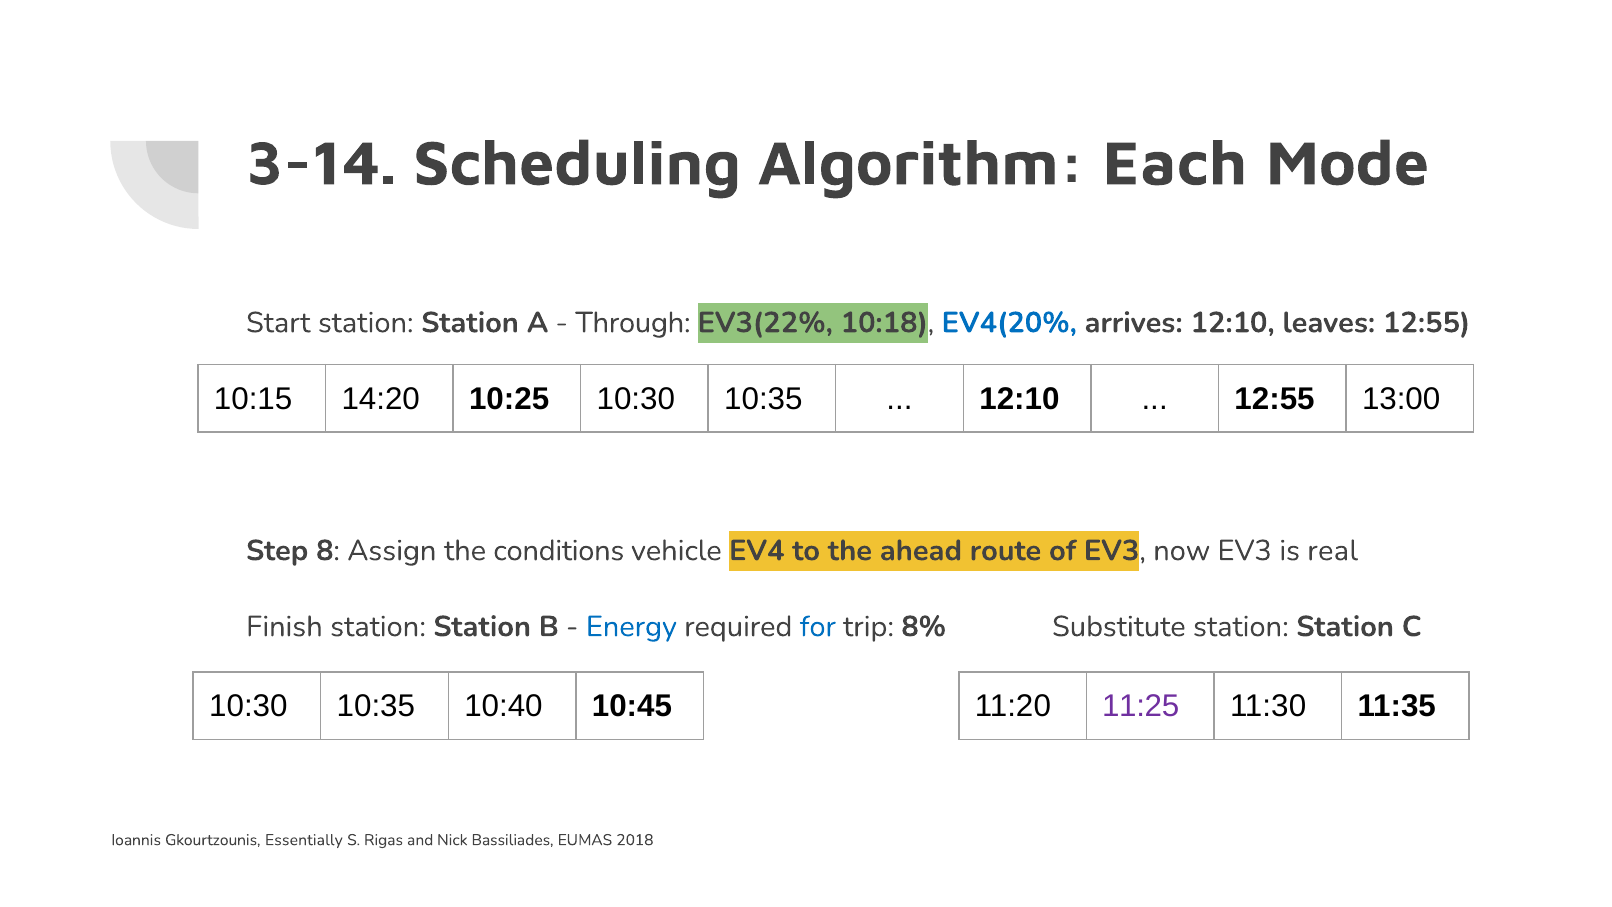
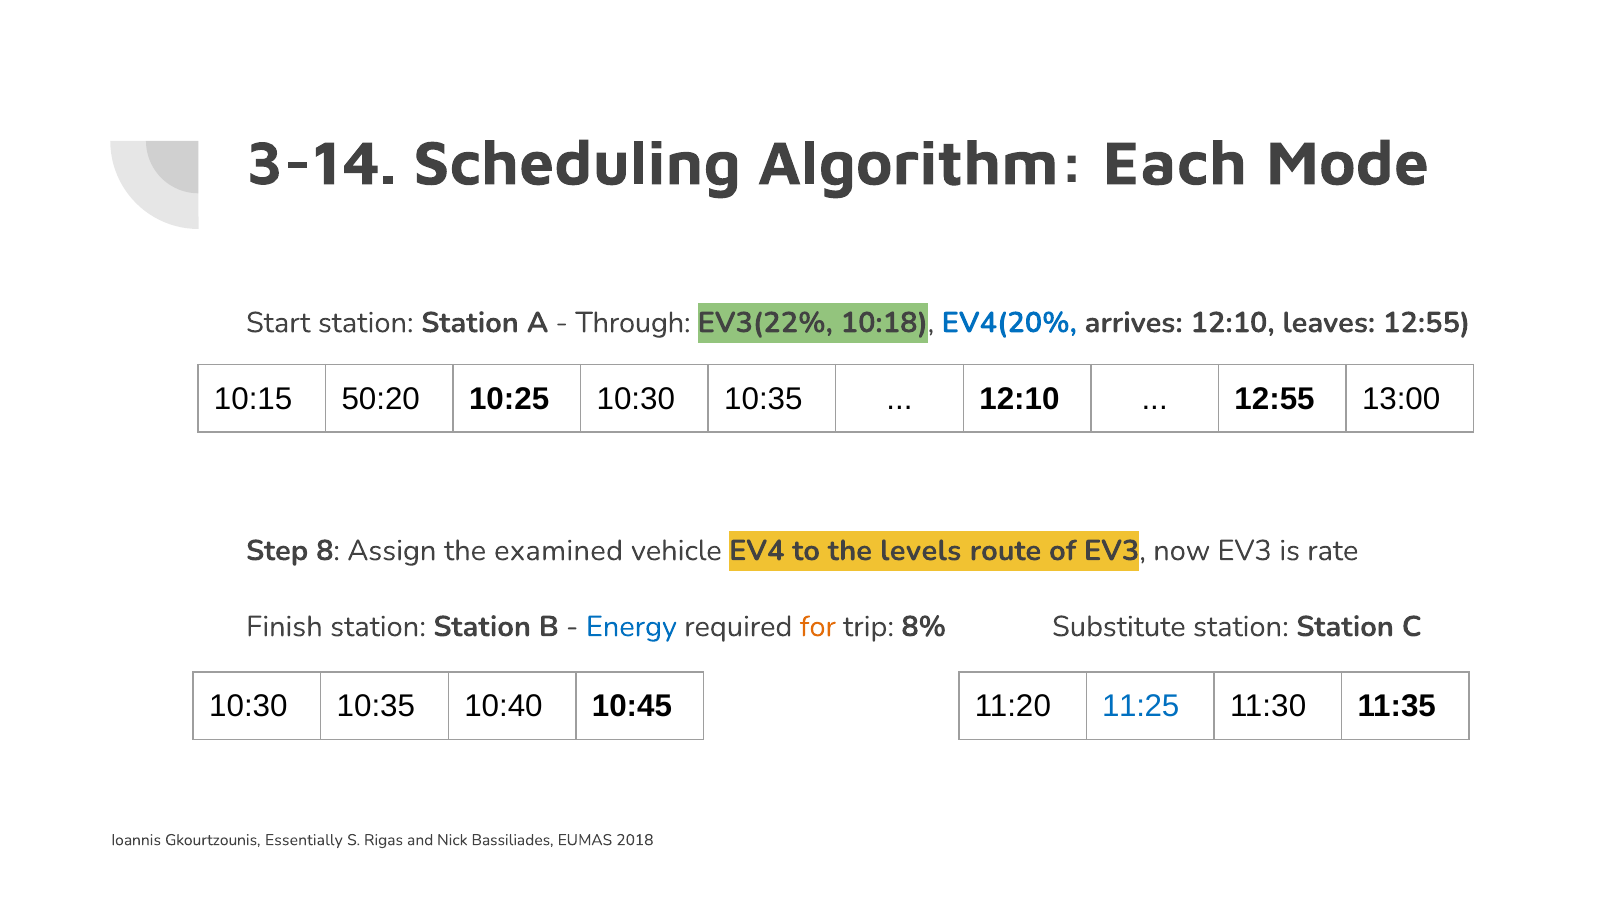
14:20: 14:20 -> 50:20
conditions: conditions -> examined
ahead: ahead -> levels
real: real -> rate
for colour: blue -> orange
11:25 colour: purple -> blue
